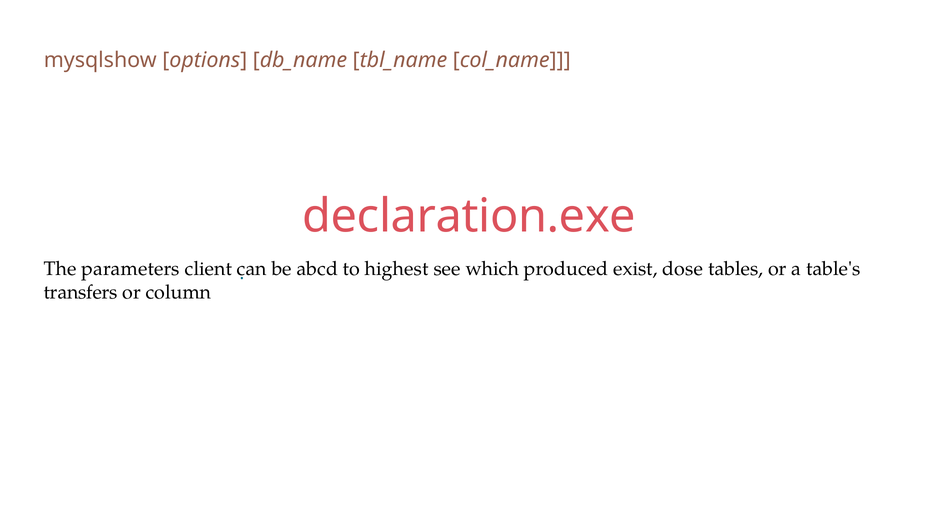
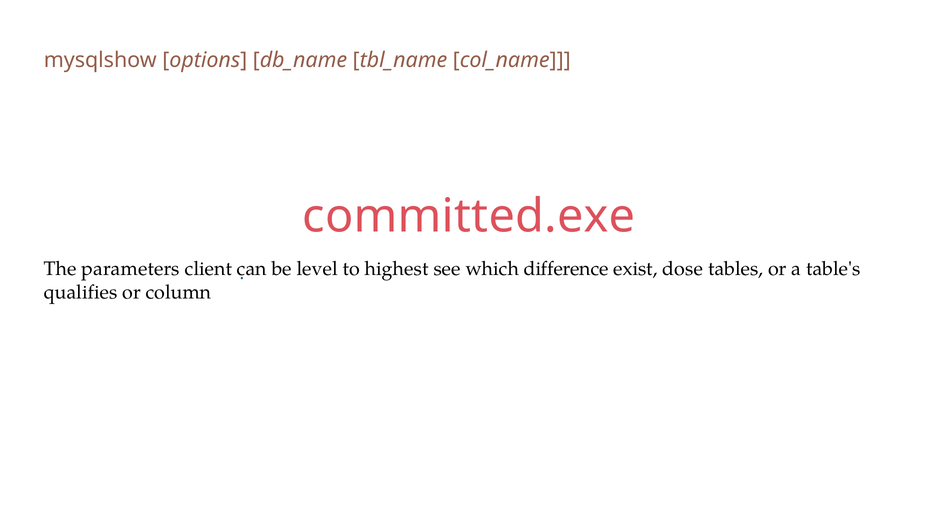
declaration.exe: declaration.exe -> committed.exe
abcd: abcd -> level
produced: produced -> difference
transfers: transfers -> qualifies
